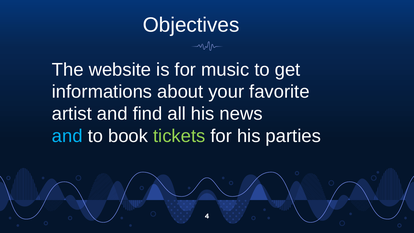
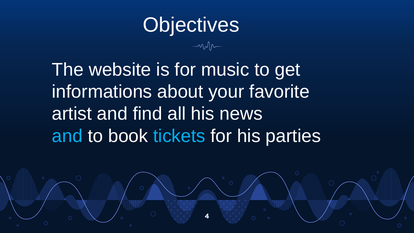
tickets colour: light green -> light blue
